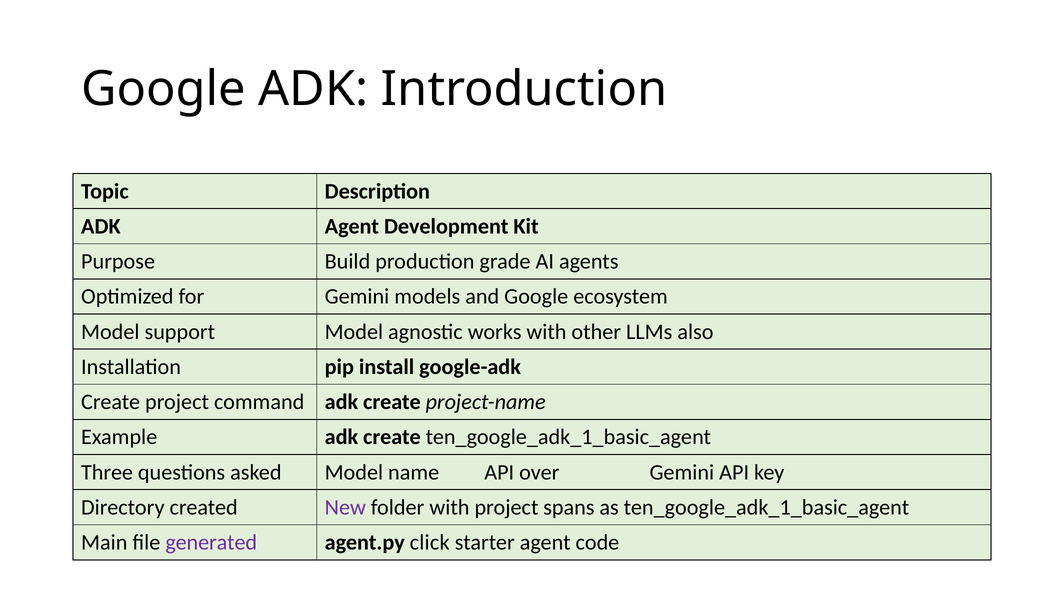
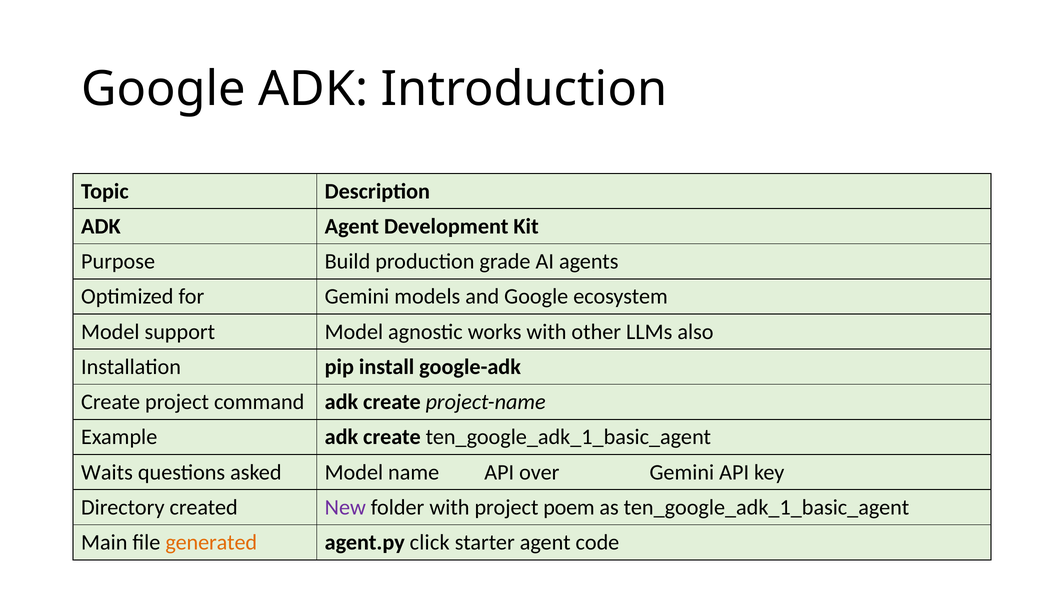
Three: Three -> Waits
spans: spans -> poem
generated colour: purple -> orange
